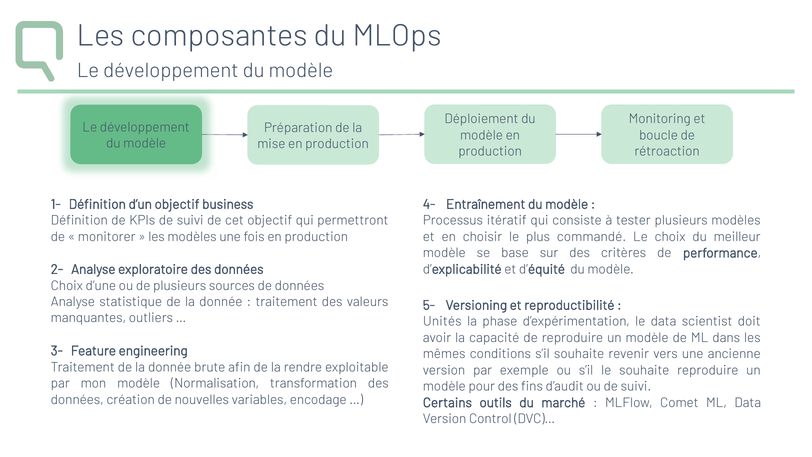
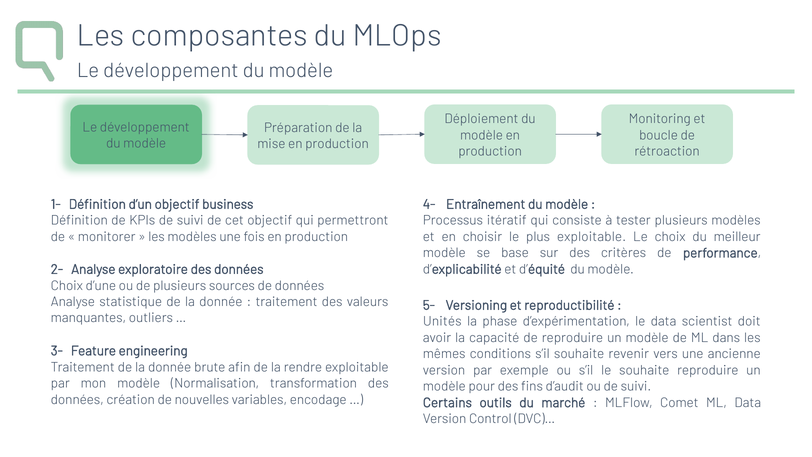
plus commandé: commandé -> exploitable
